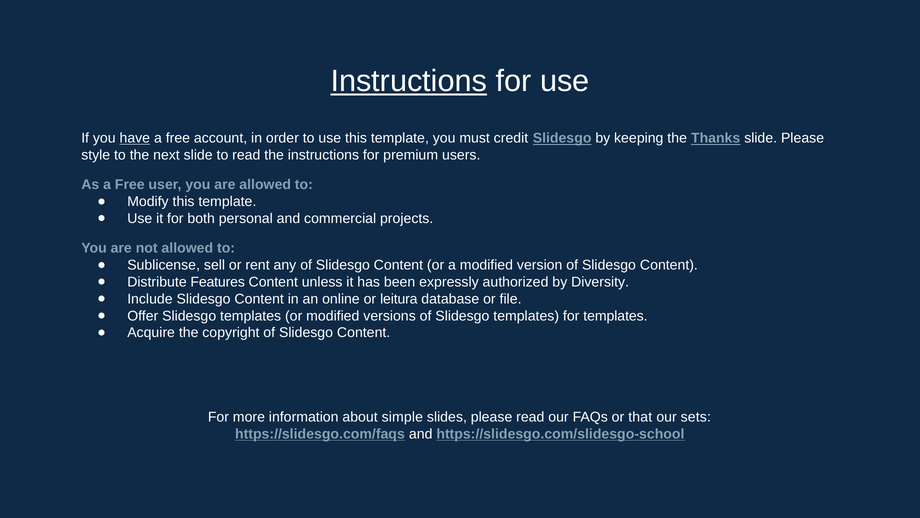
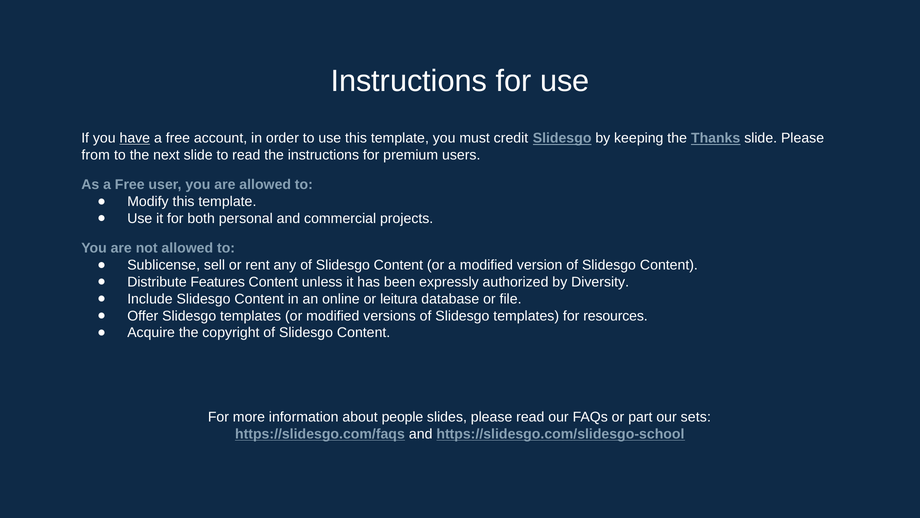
Instructions at (409, 81) underline: present -> none
style: style -> from
for templates: templates -> resources
simple: simple -> people
that: that -> part
